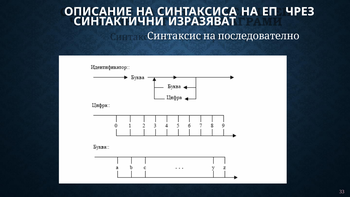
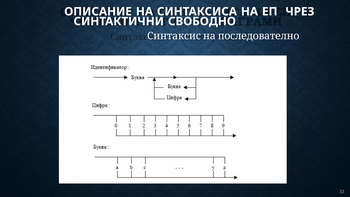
ИЗРАЗЯВАТ: ИЗРАЗЯВАТ -> СВОБОДНО
